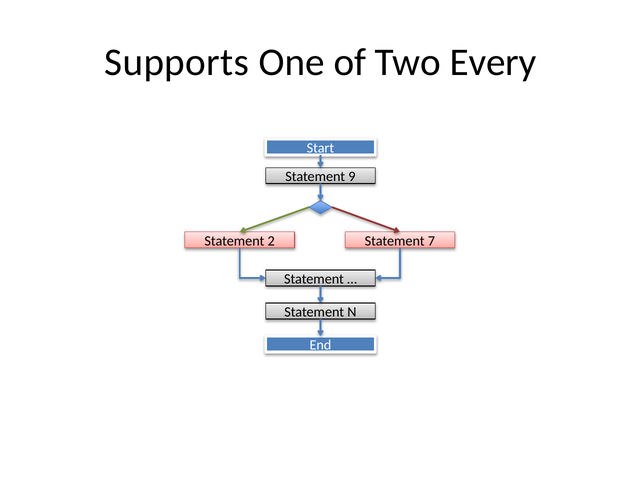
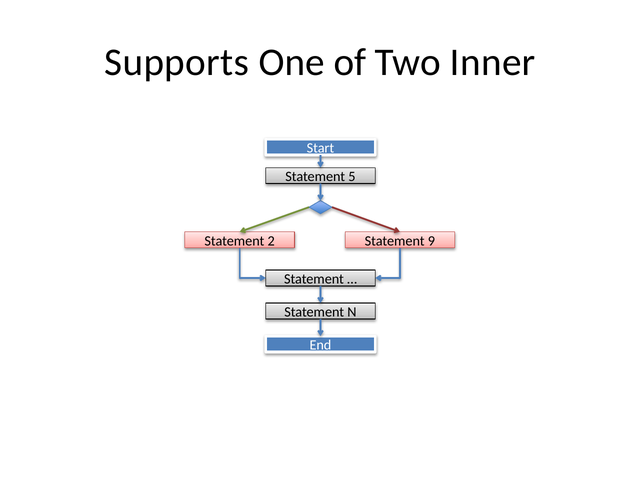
Every: Every -> Inner
9: 9 -> 5
7: 7 -> 9
